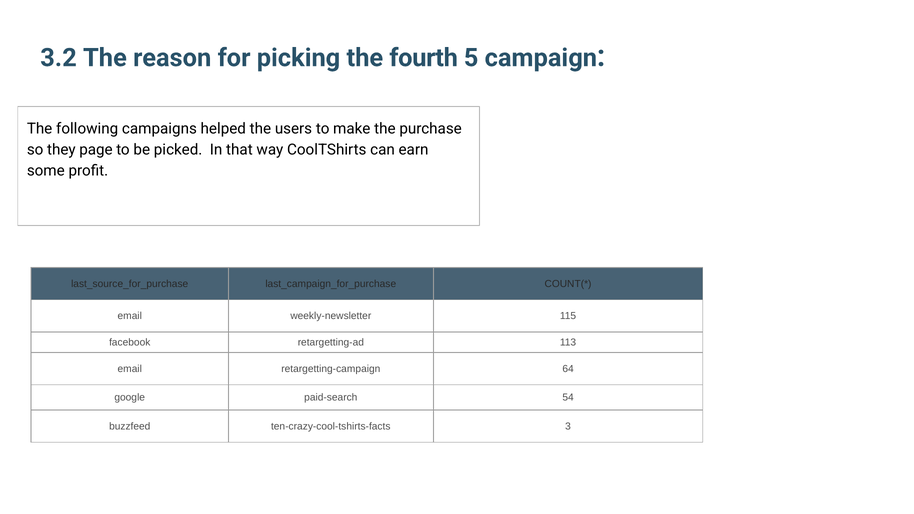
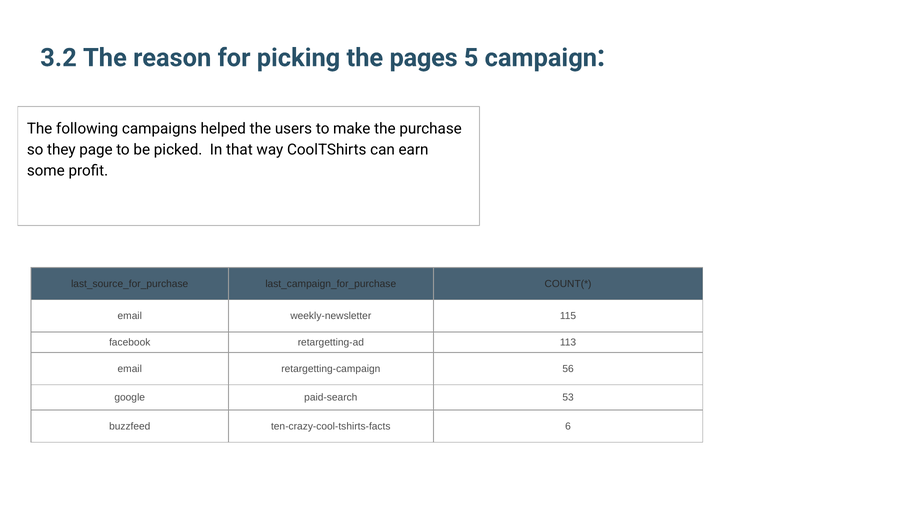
fourth: fourth -> pages
64: 64 -> 56
54: 54 -> 53
3: 3 -> 6
